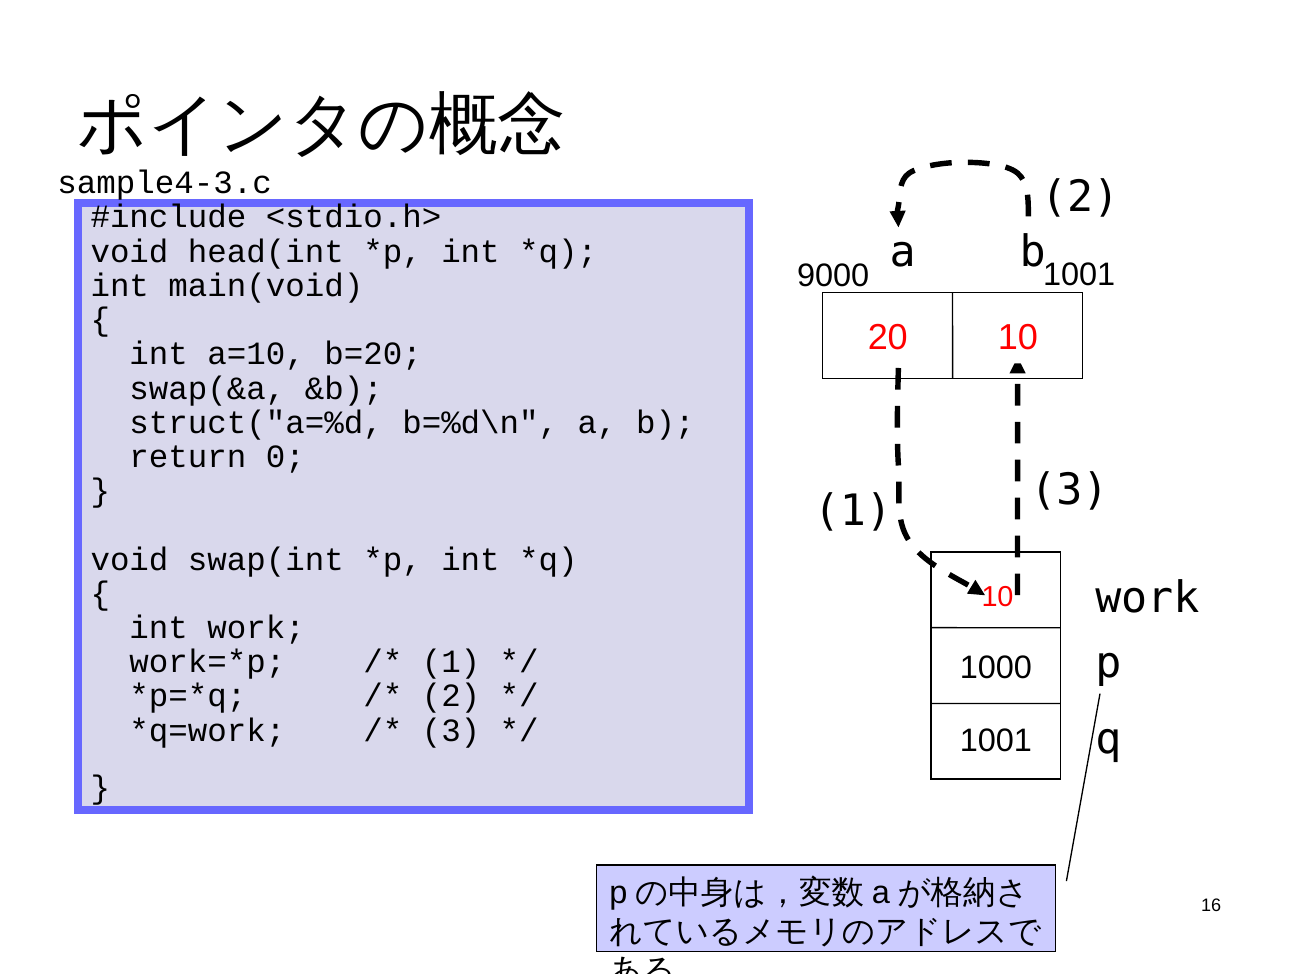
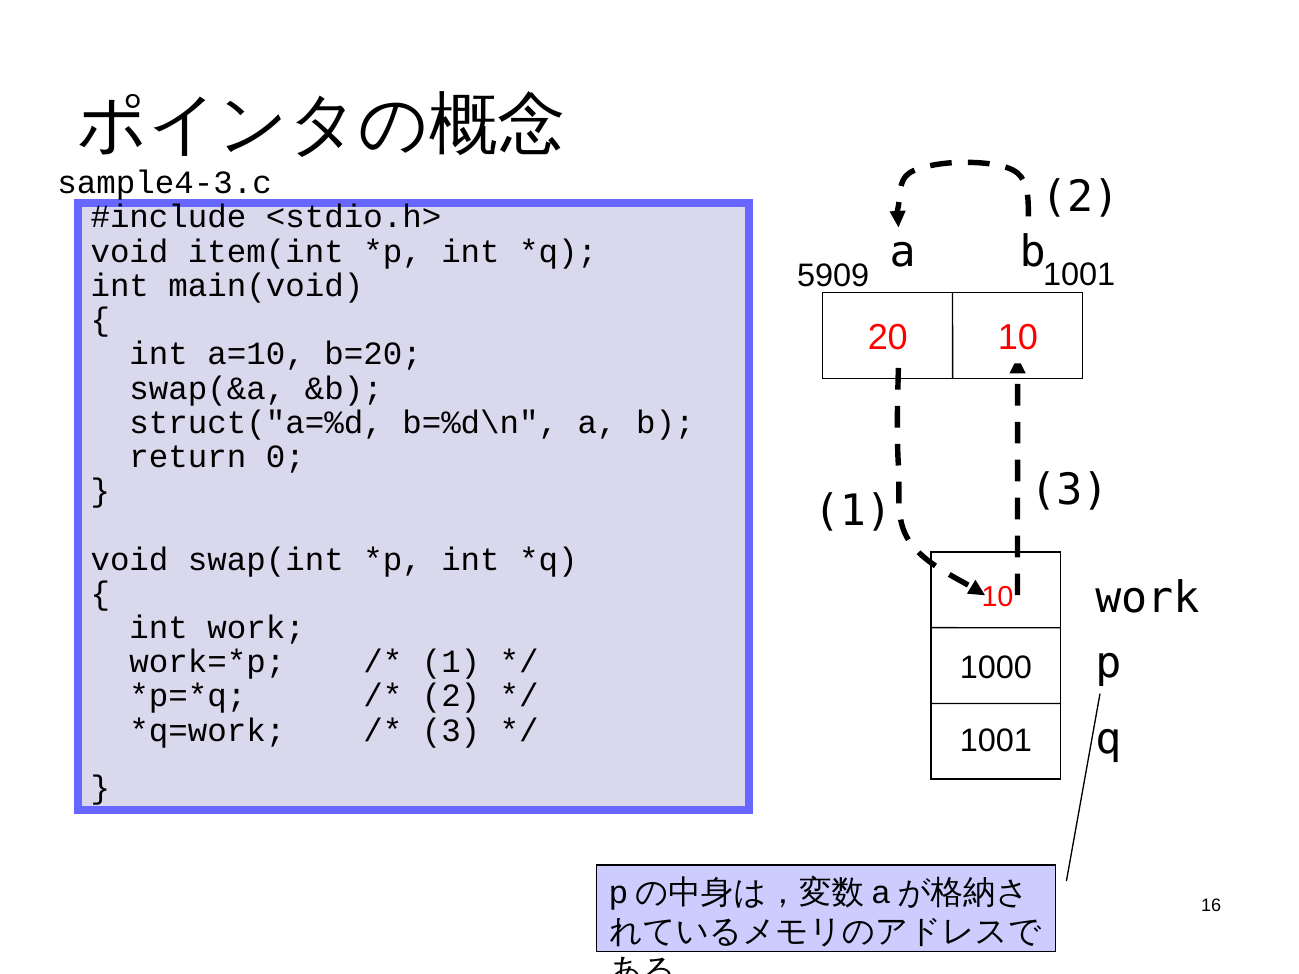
head(int: head(int -> item(int
9000: 9000 -> 5909
